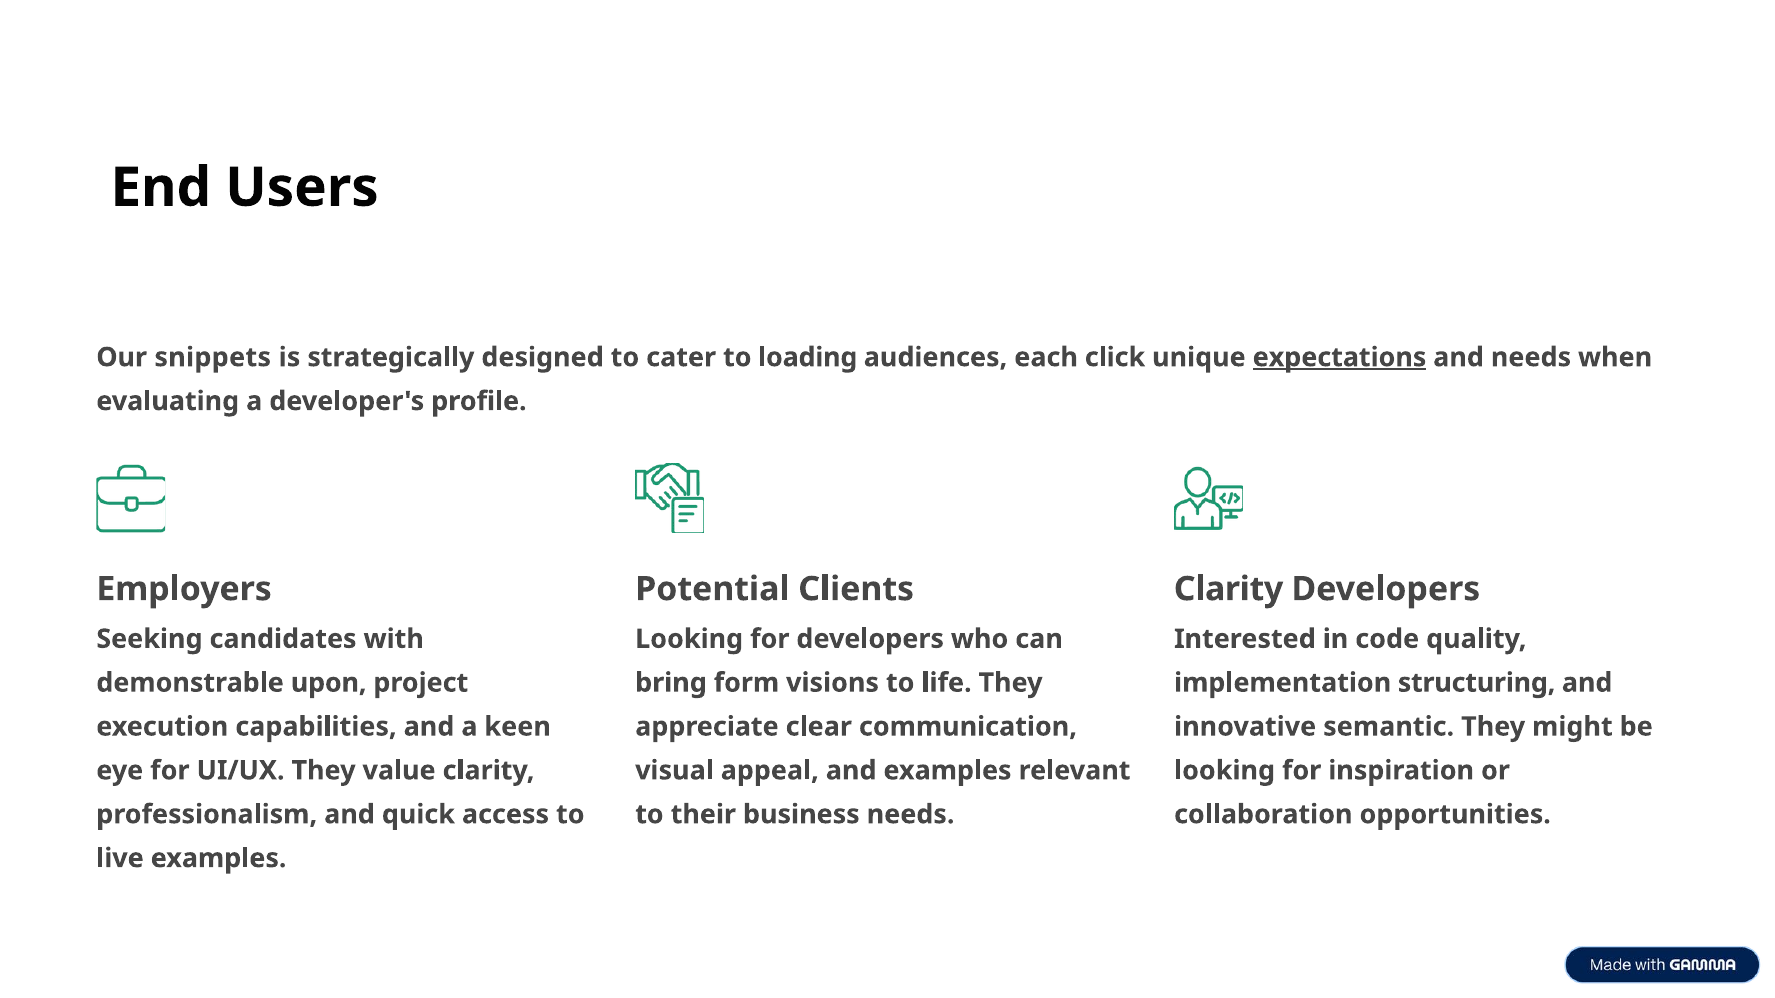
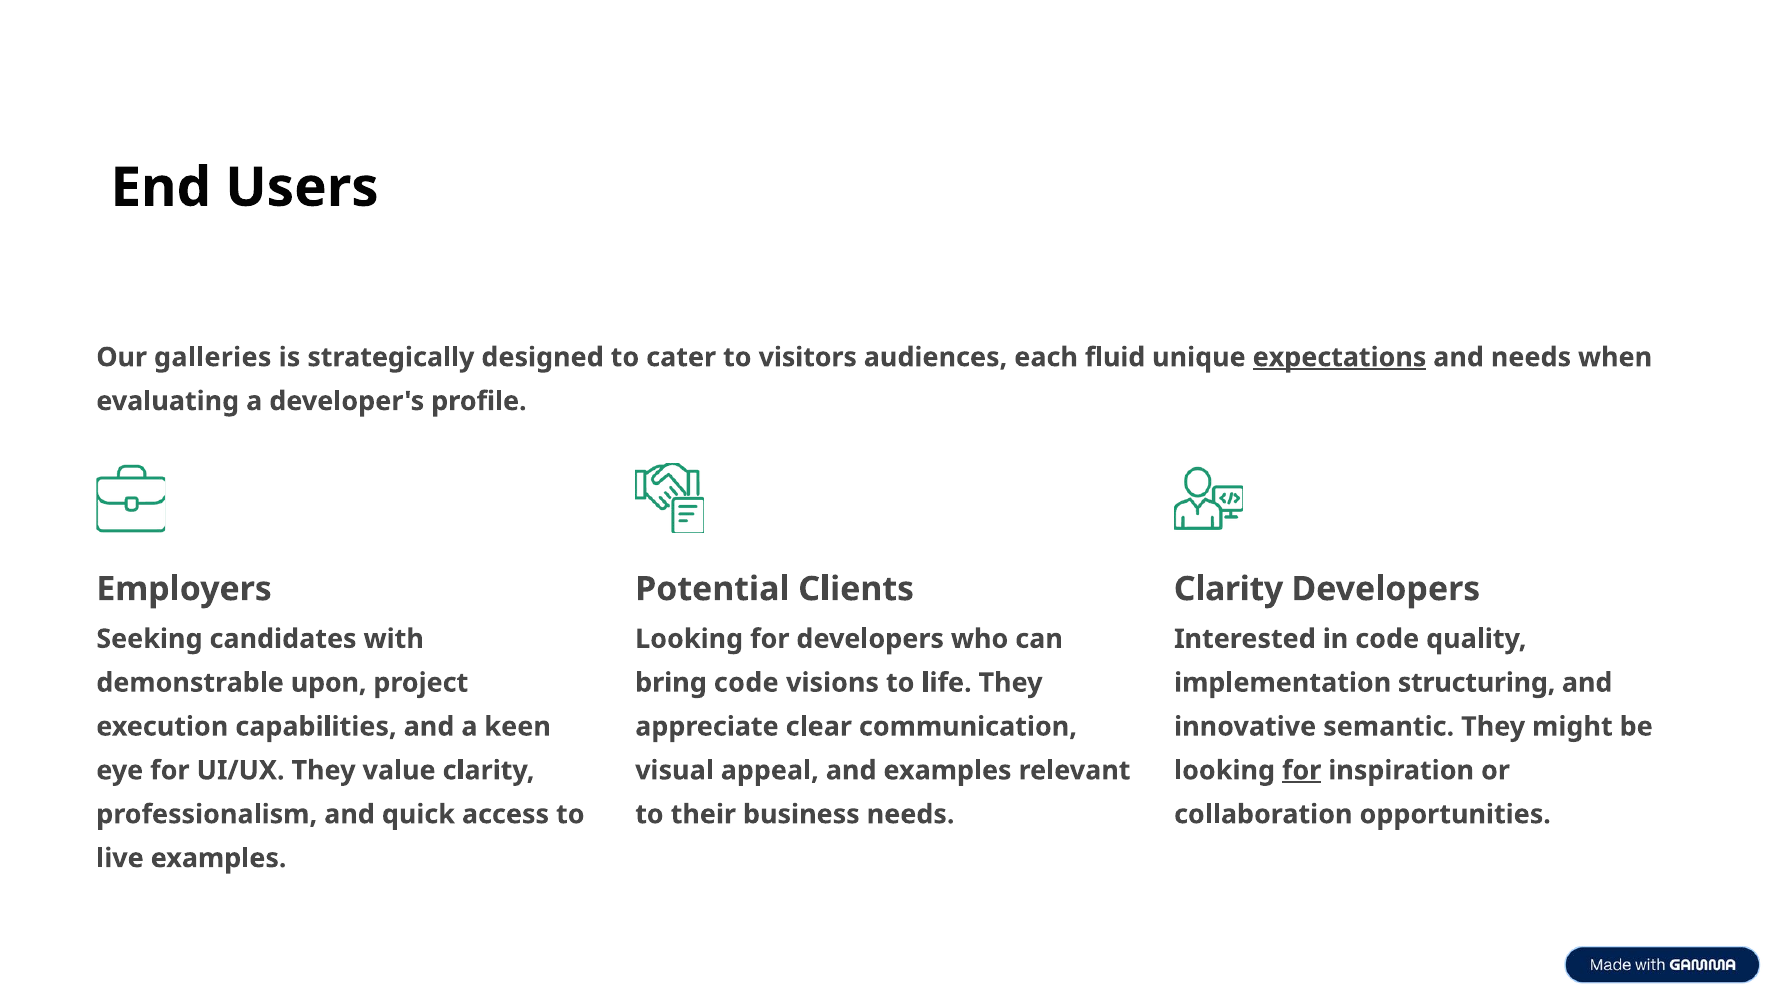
snippets: snippets -> galleries
loading: loading -> visitors
click: click -> fluid
bring form: form -> code
for at (1302, 771) underline: none -> present
